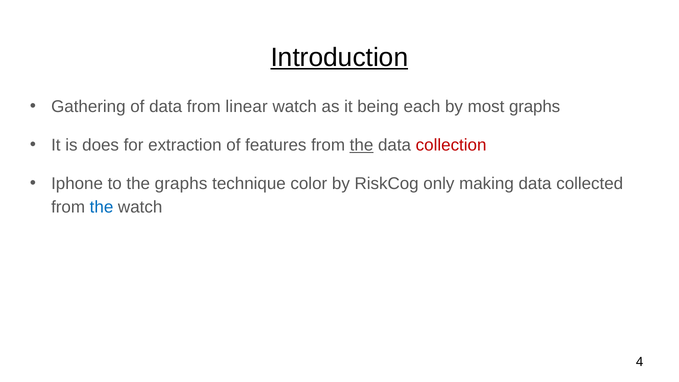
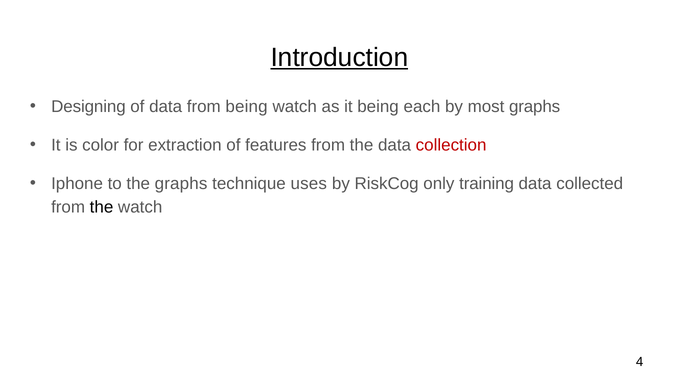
Gathering: Gathering -> Designing
from linear: linear -> being
does: does -> color
the at (362, 145) underline: present -> none
color: color -> uses
making: making -> training
the at (102, 207) colour: blue -> black
